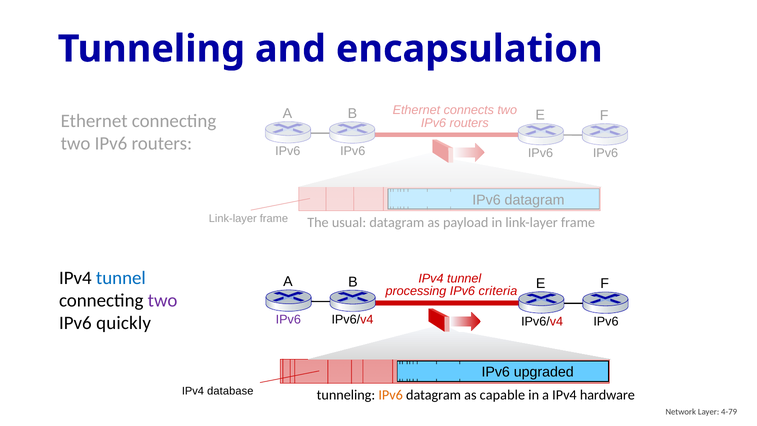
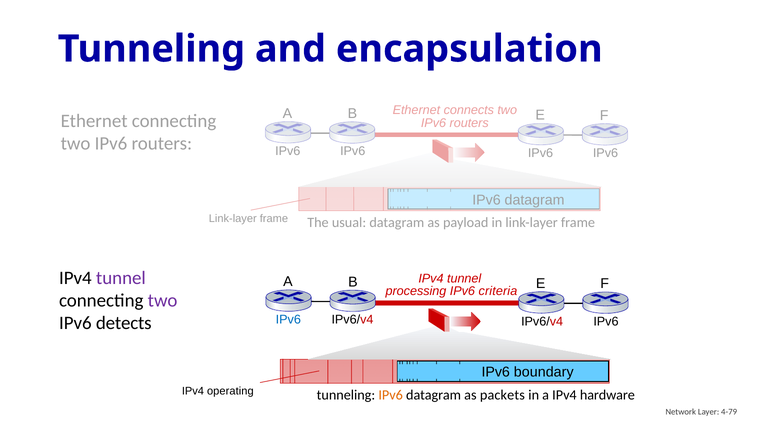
tunnel at (121, 278) colour: blue -> purple
IPv6 at (288, 319) colour: purple -> blue
quickly: quickly -> detects
upgraded: upgraded -> boundary
database: database -> operating
capable: capable -> packets
